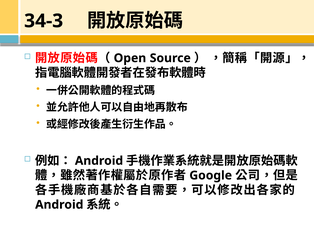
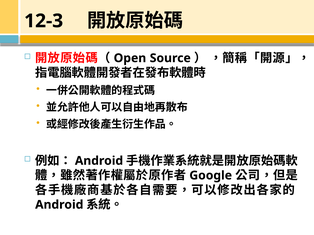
34-3: 34-3 -> 12-3
